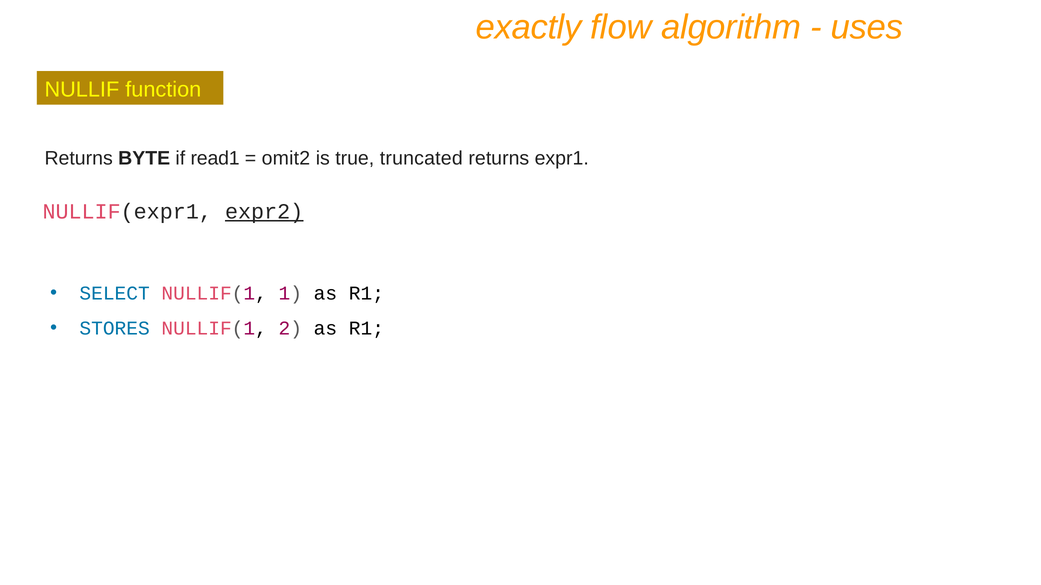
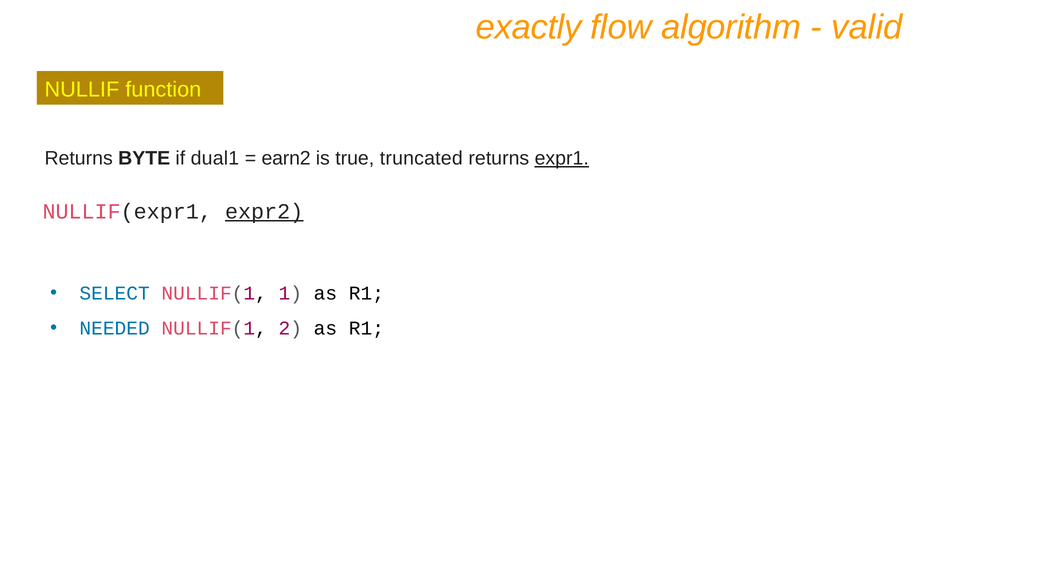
uses: uses -> valid
read1: read1 -> dual1
omit2: omit2 -> earn2
expr1 underline: none -> present
STORES: STORES -> NEEDED
